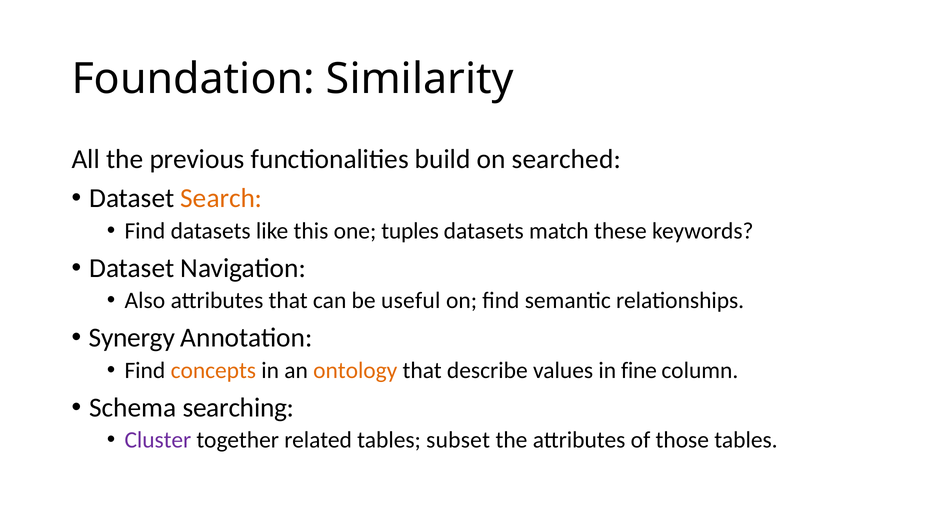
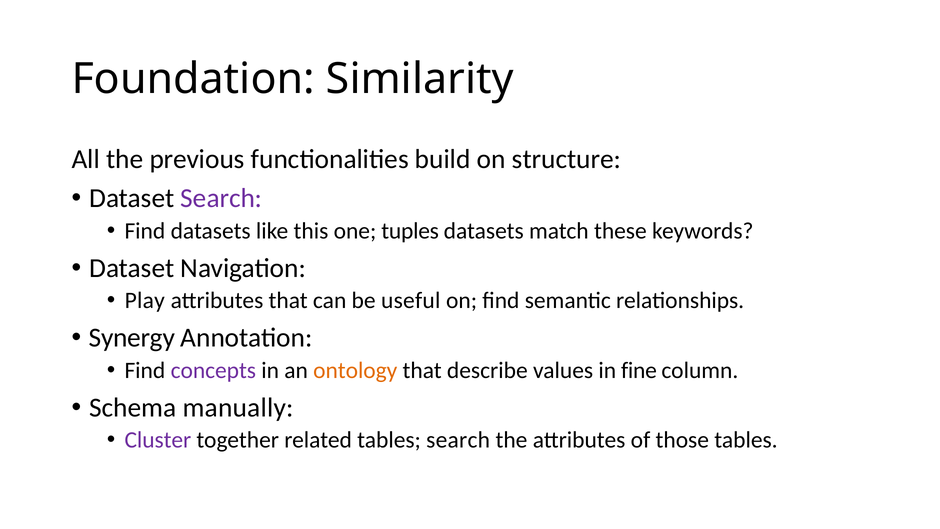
searched: searched -> structure
Search at (221, 198) colour: orange -> purple
Also: Also -> Play
concepts colour: orange -> purple
searching: searching -> manually
tables subset: subset -> search
